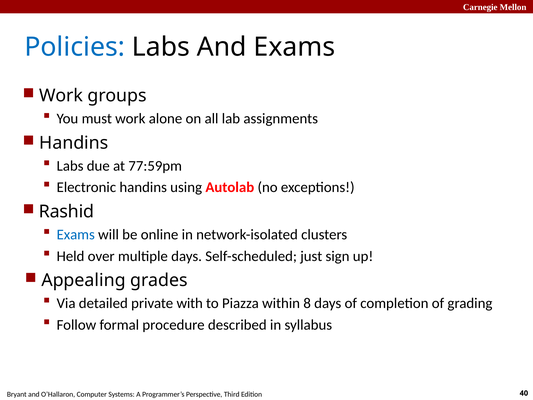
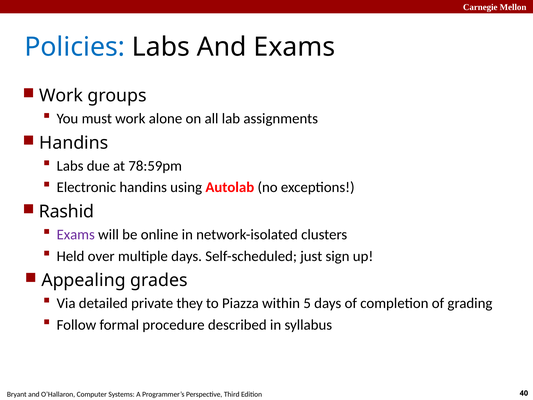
77:59pm: 77:59pm -> 78:59pm
Exams at (76, 235) colour: blue -> purple
with: with -> they
8: 8 -> 5
